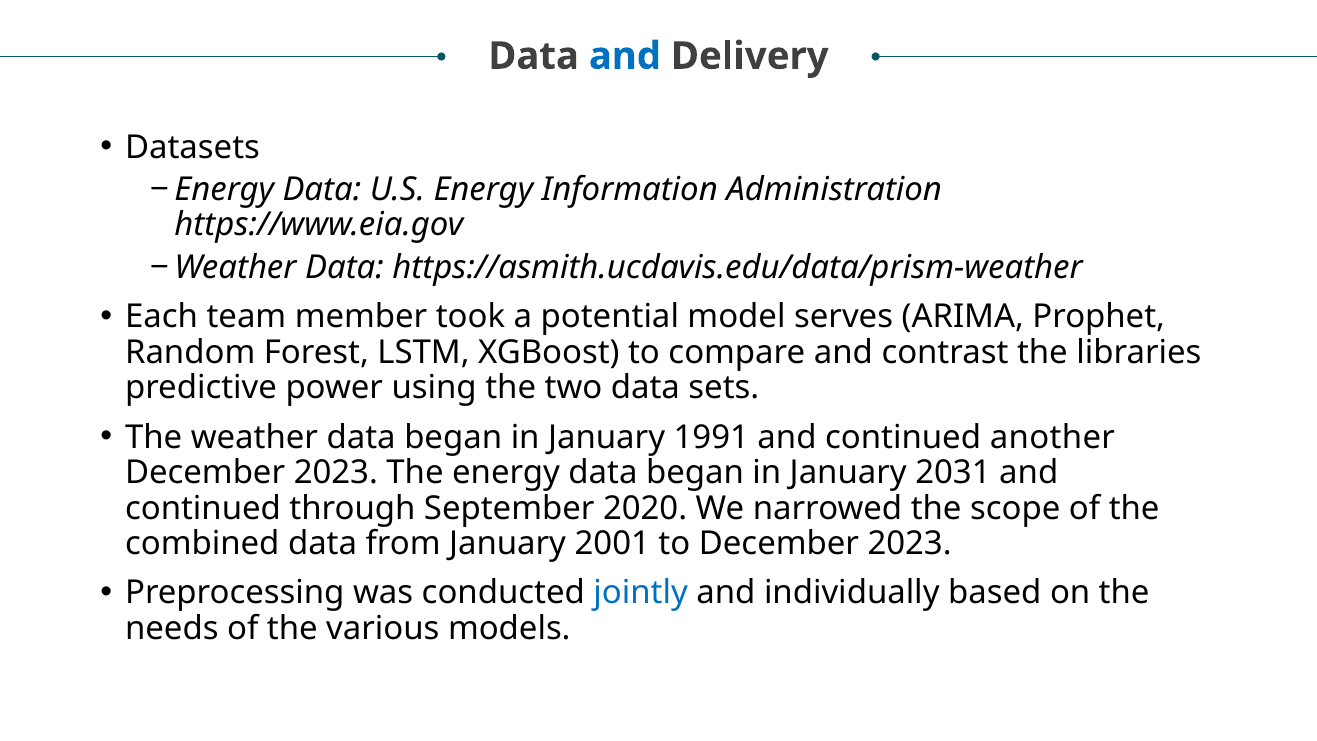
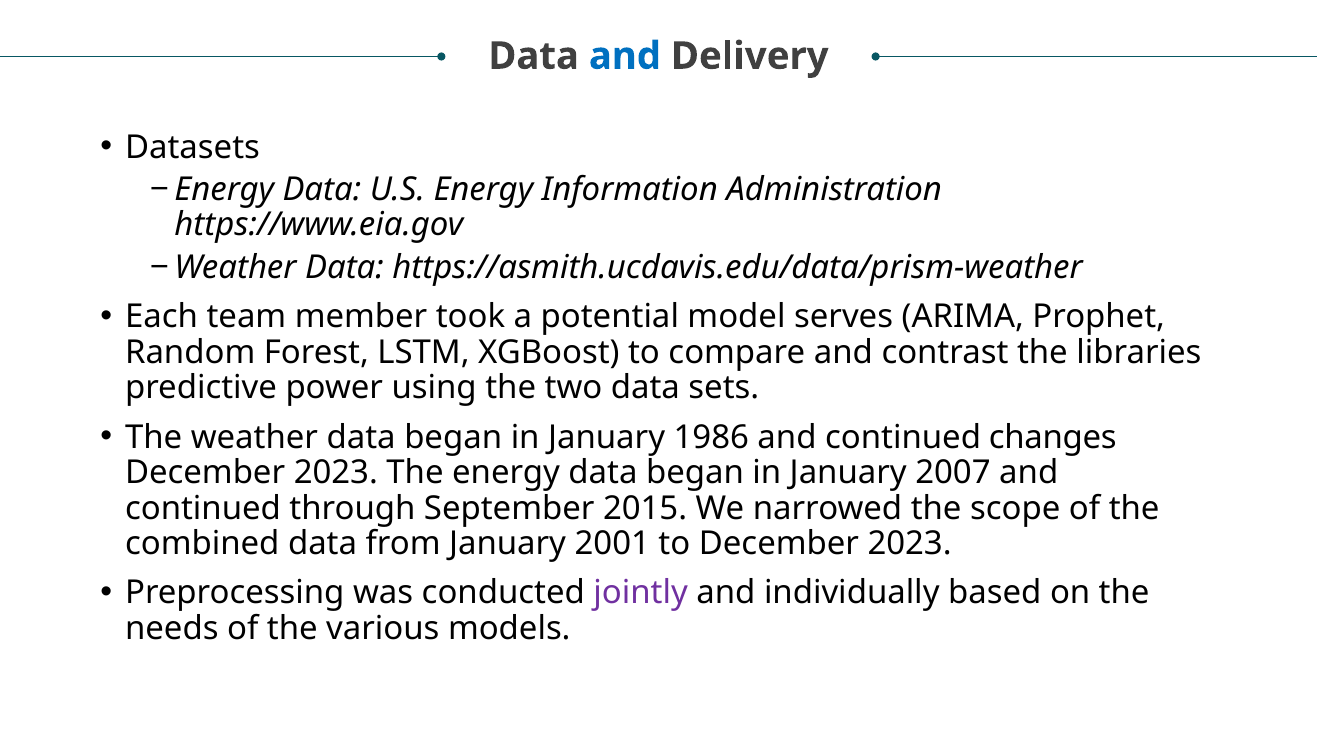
1991: 1991 -> 1986
another: another -> changes
2031: 2031 -> 2007
2020: 2020 -> 2015
jointly colour: blue -> purple
